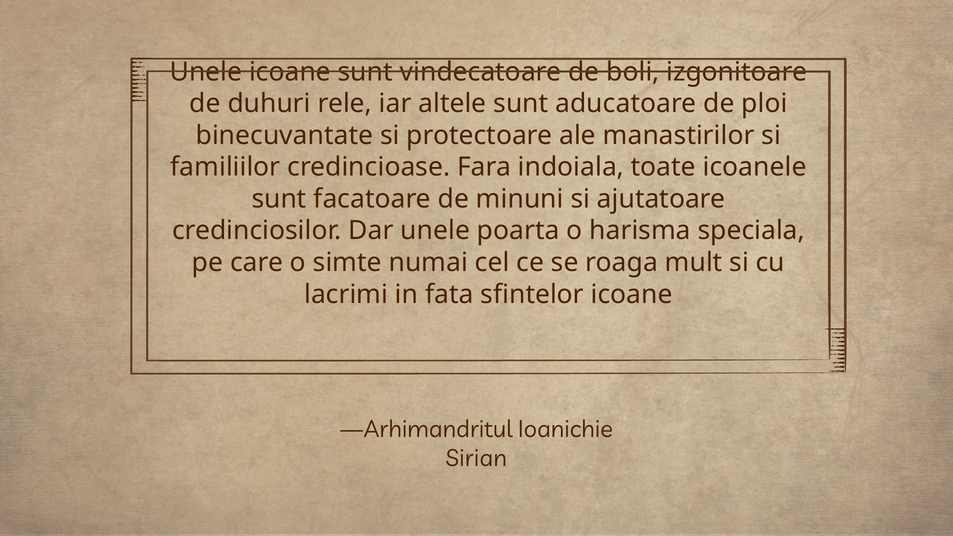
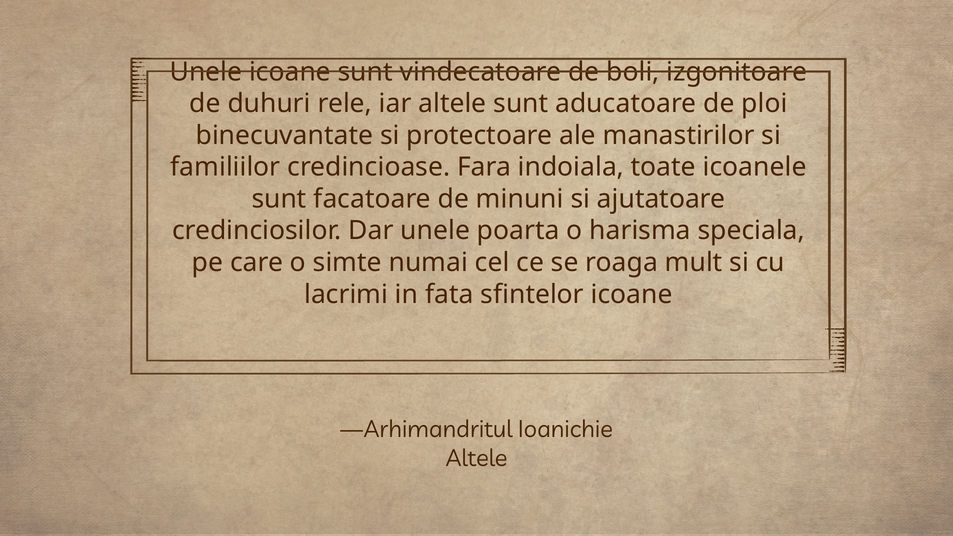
Sirian at (476, 458): Sirian -> Altele
